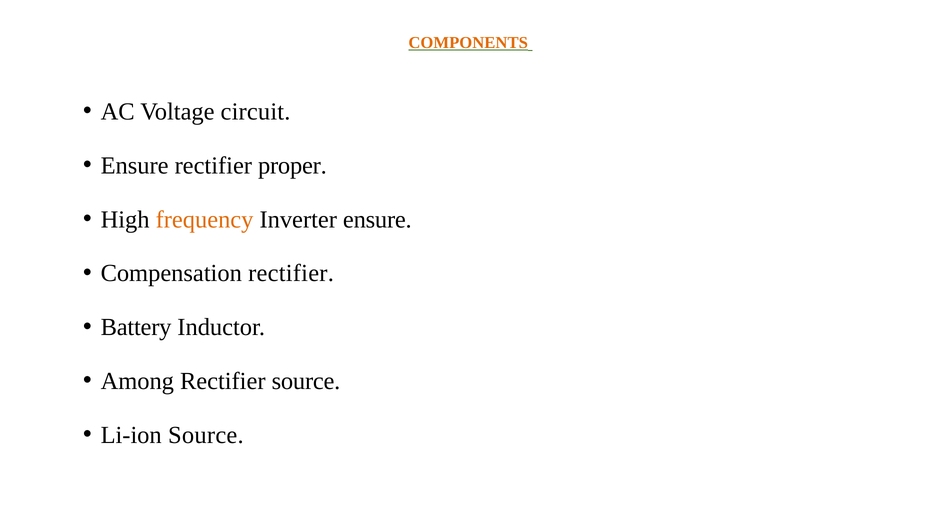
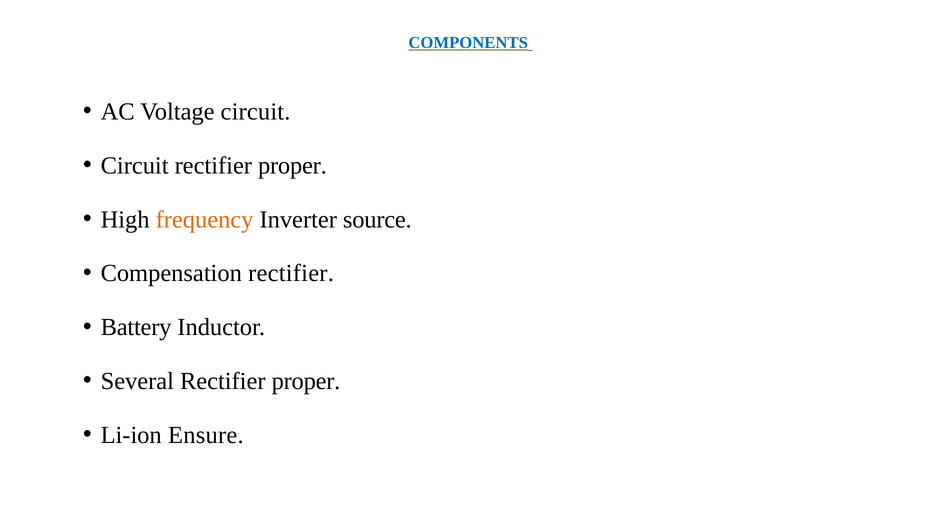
COMPONENTS colour: orange -> blue
Ensure at (135, 165): Ensure -> Circuit
Inverter ensure: ensure -> source
Among: Among -> Several
source at (306, 381): source -> proper
Li-ion Source: Source -> Ensure
